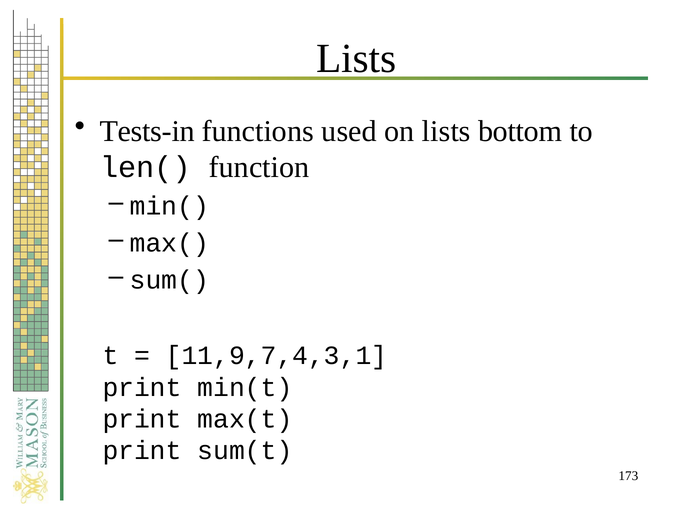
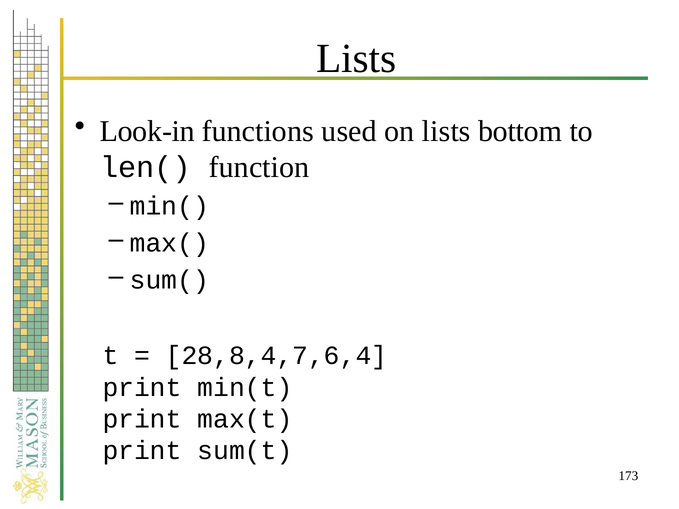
Tests-in: Tests-in -> Look-in
11,9,7,4,3,1: 11,9,7,4,3,1 -> 28,8,4,7,6,4
